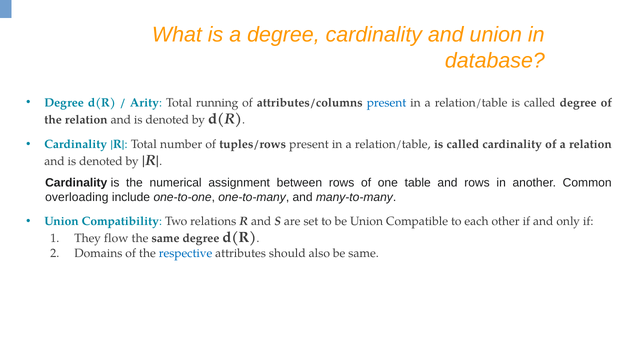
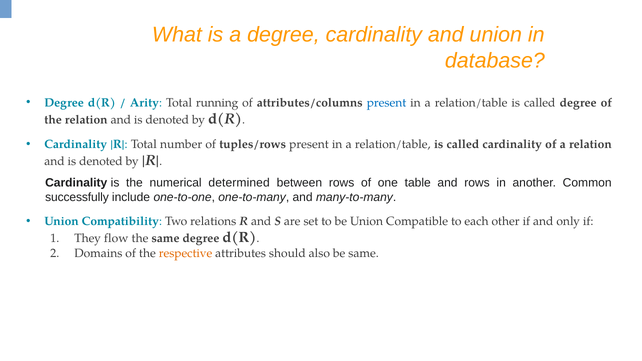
assignment: assignment -> determined
overloading: overloading -> successfully
respective colour: blue -> orange
